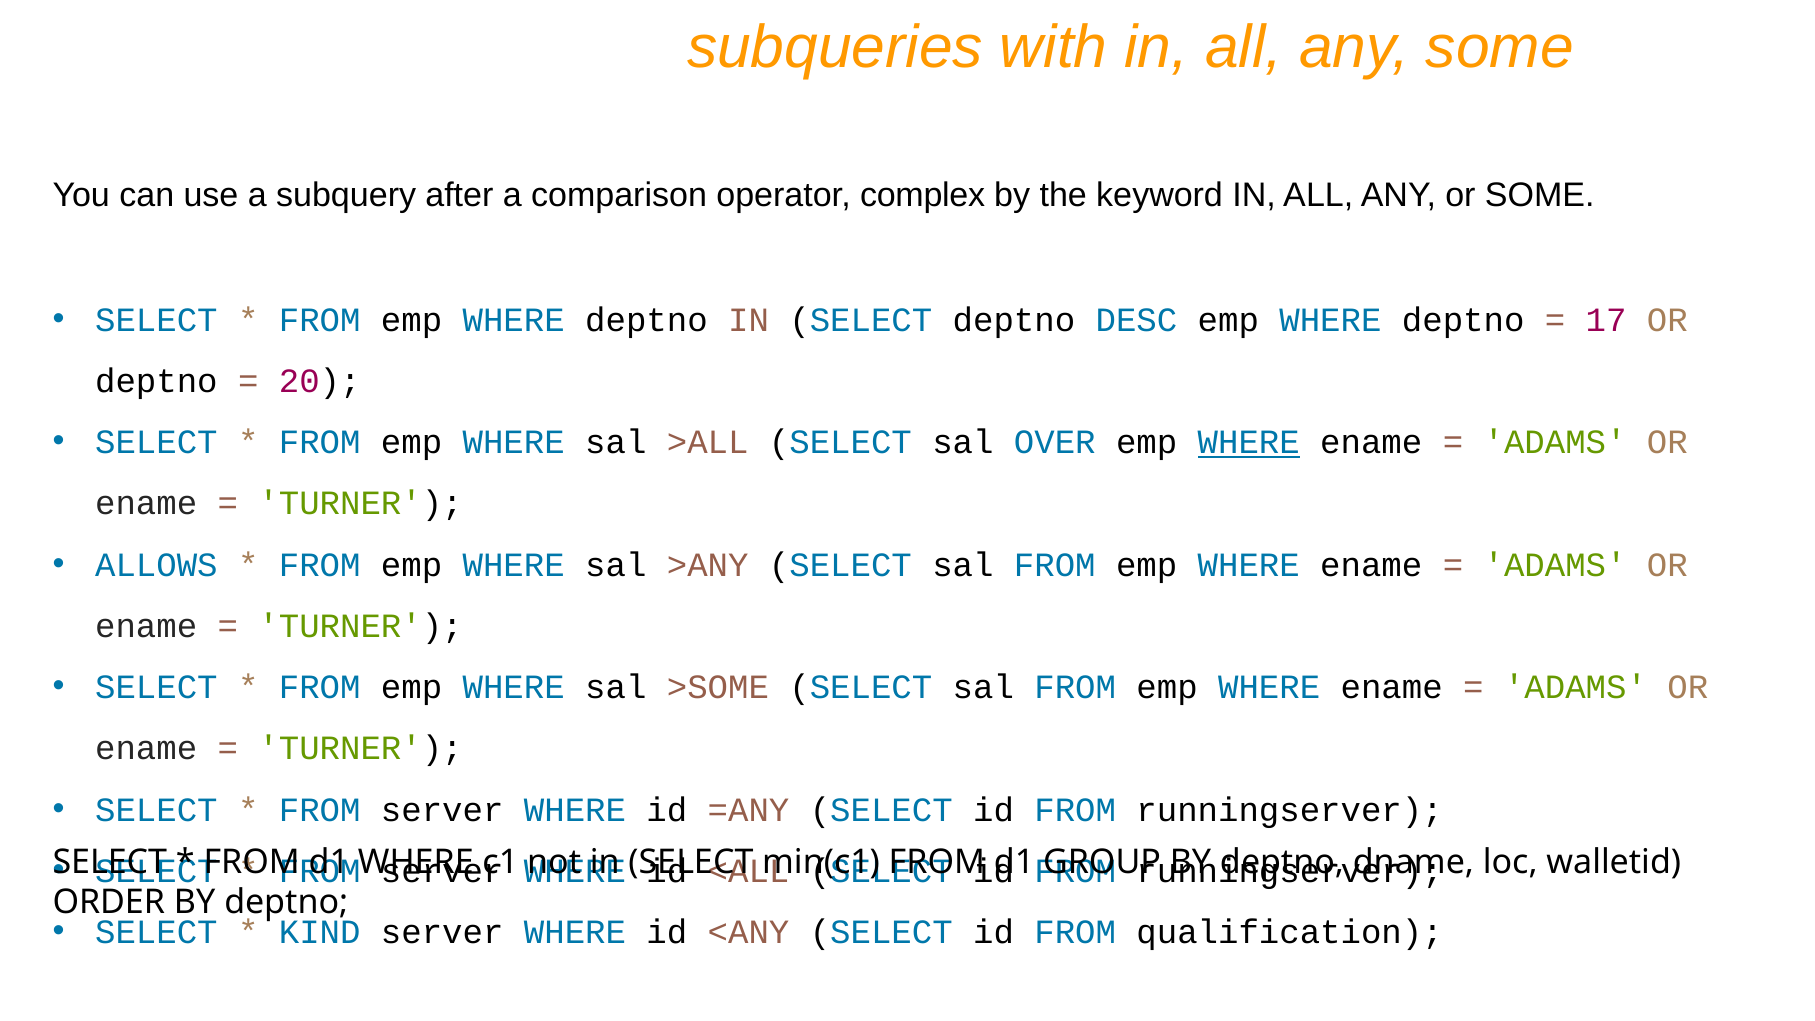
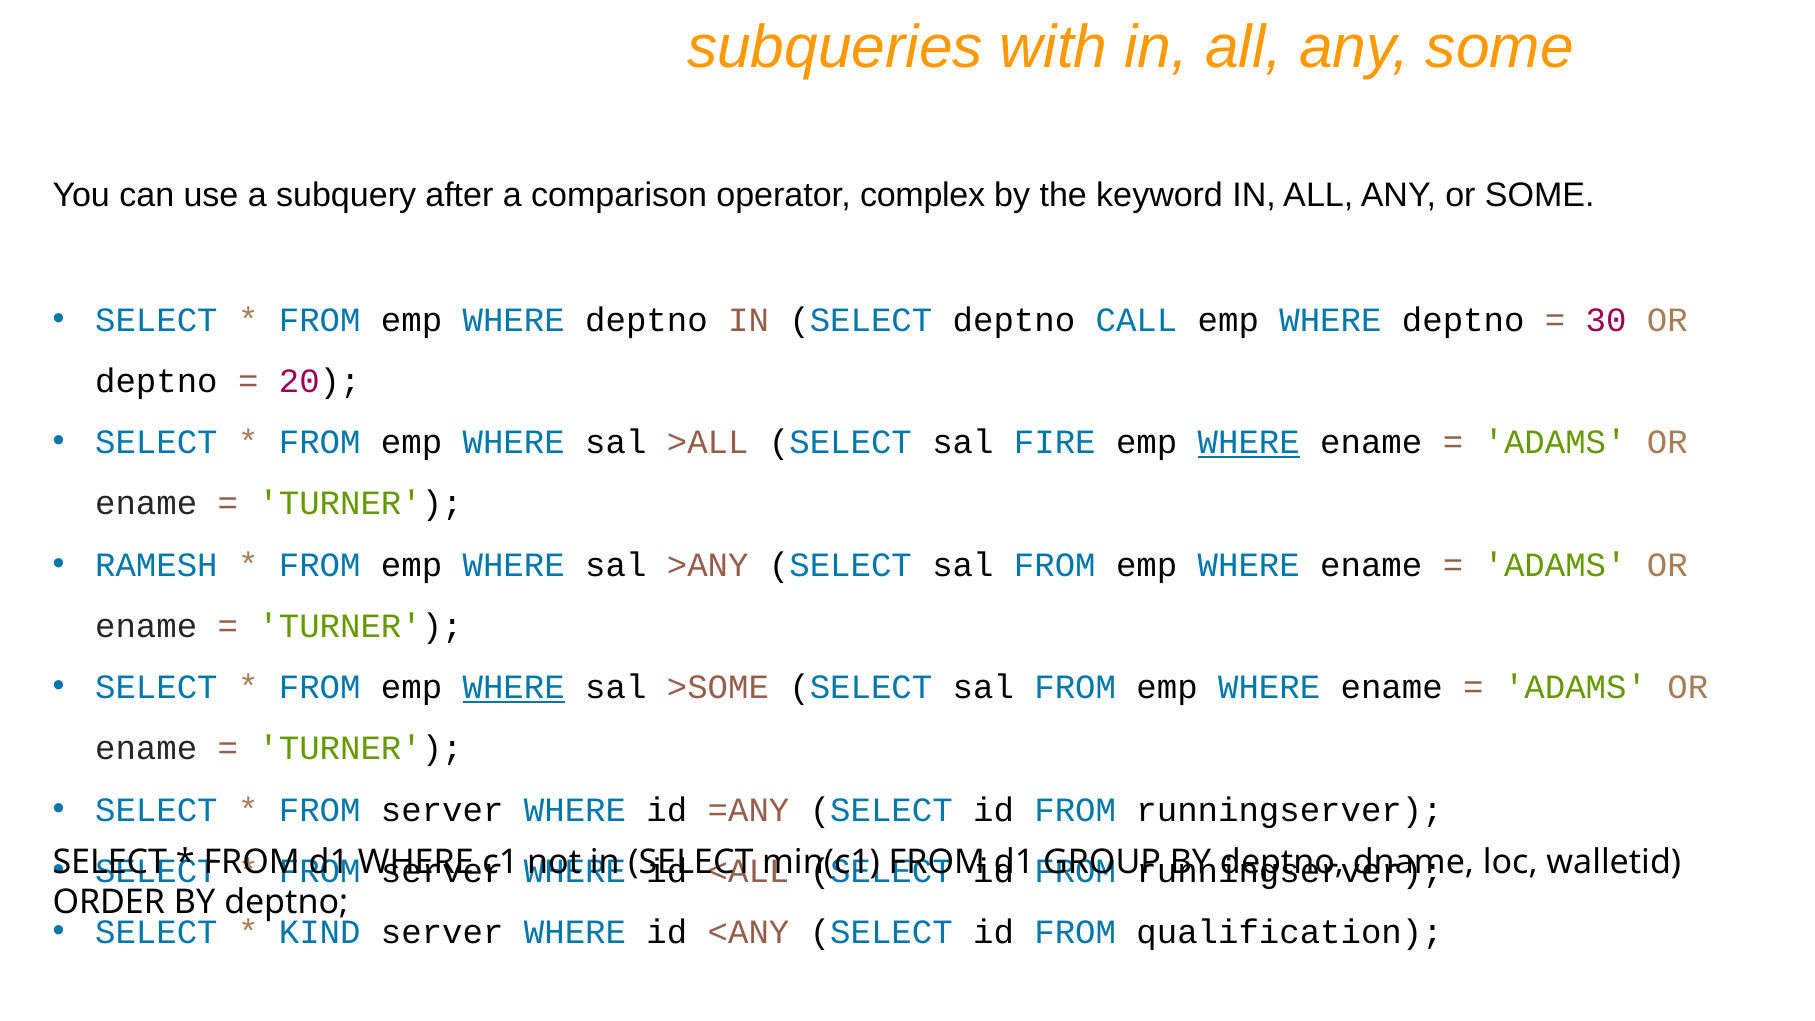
DESC: DESC -> CALL
17: 17 -> 30
OVER: OVER -> FIRE
ALLOWS: ALLOWS -> RAMESH
WHERE at (514, 687) underline: none -> present
